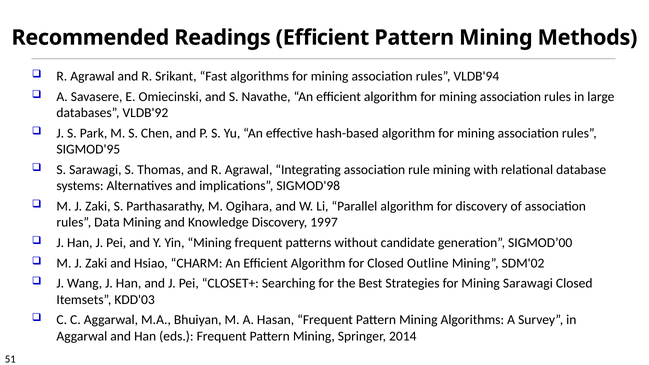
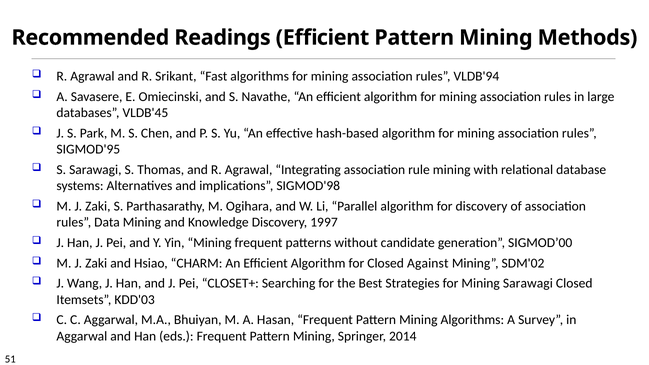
VLDB'92: VLDB'92 -> VLDB'45
Outline: Outline -> Against
